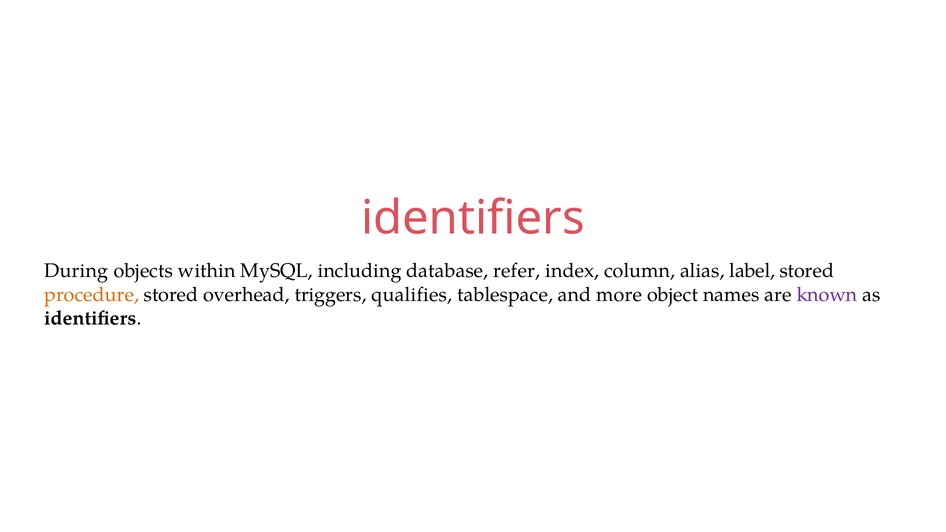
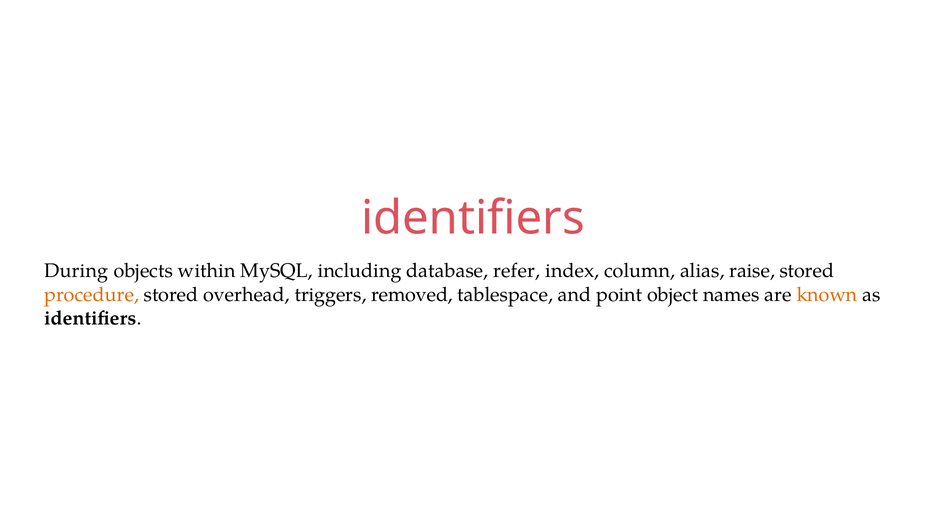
label: label -> raise
qualifies: qualifies -> removed
more: more -> point
known colour: purple -> orange
